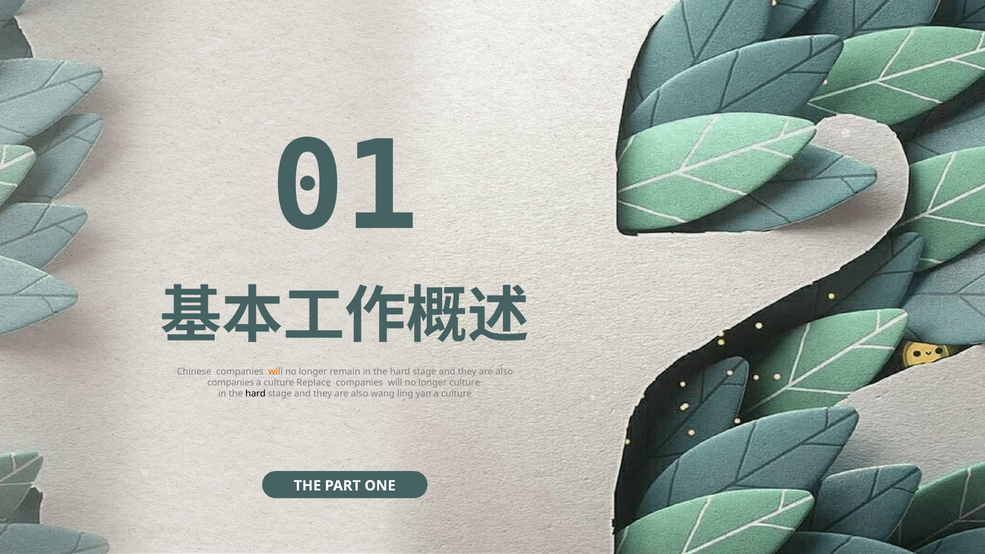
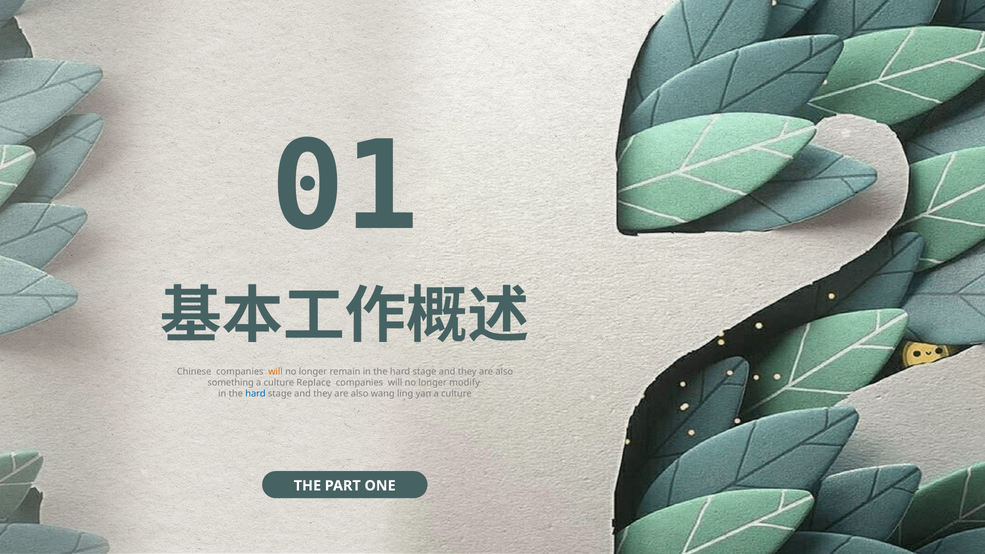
companies at (231, 383): companies -> something
longer culture: culture -> modify
hard at (256, 394) colour: black -> blue
